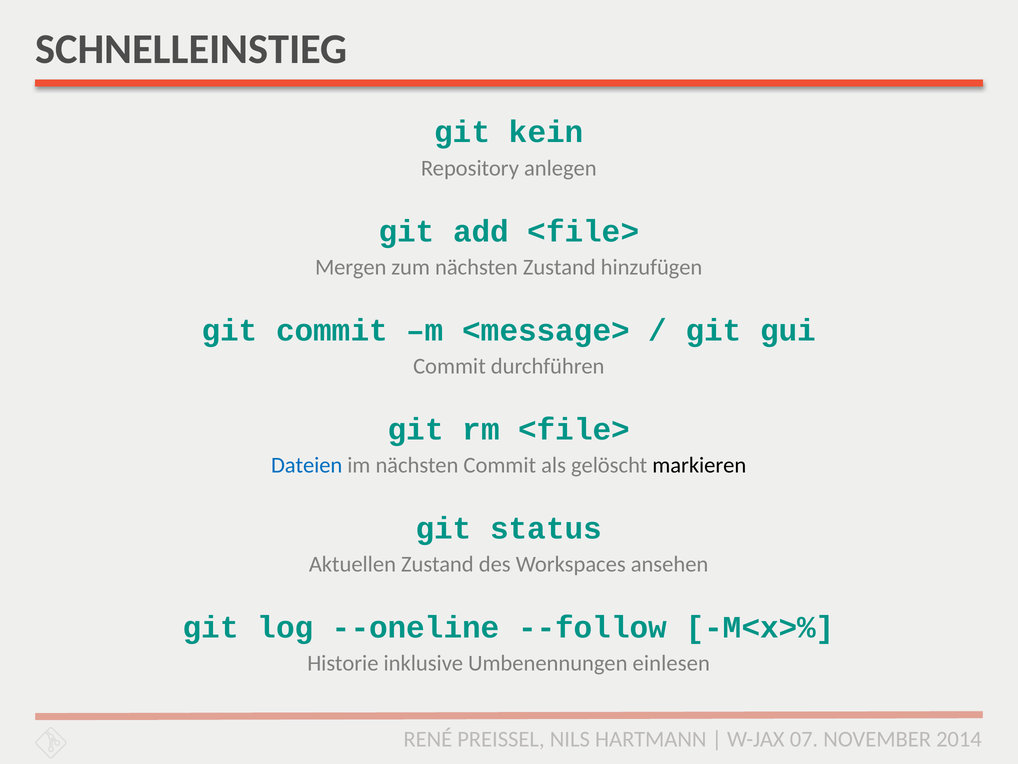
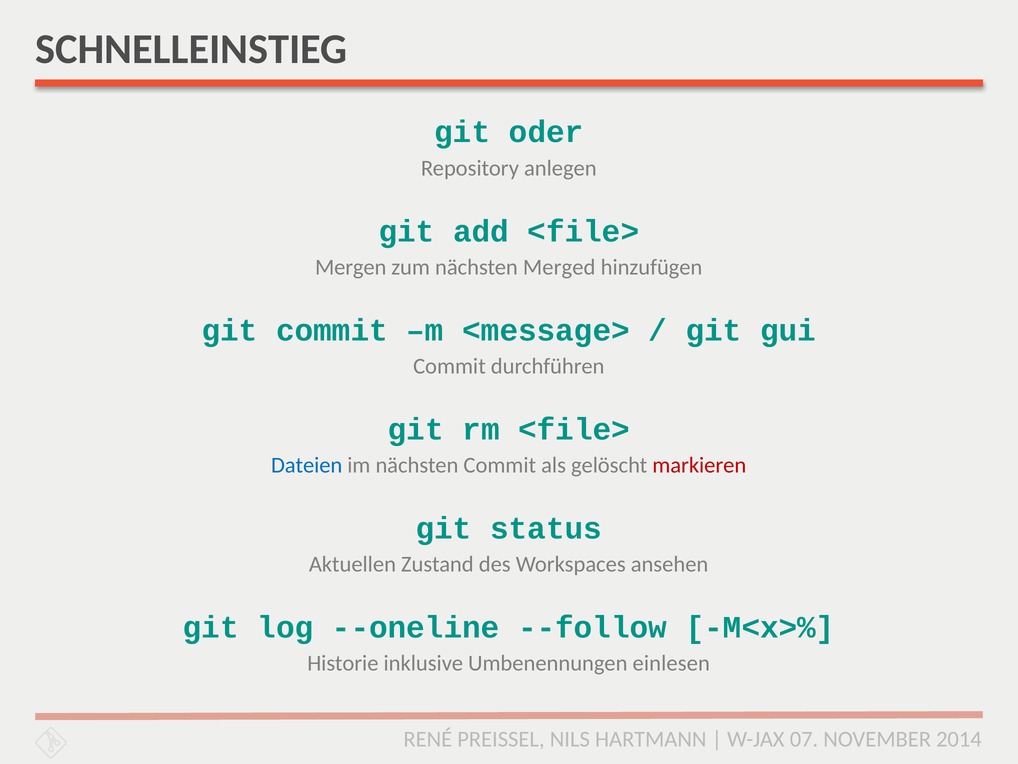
kein: kein -> oder
nächsten Zustand: Zustand -> Merged
markieren colour: black -> red
